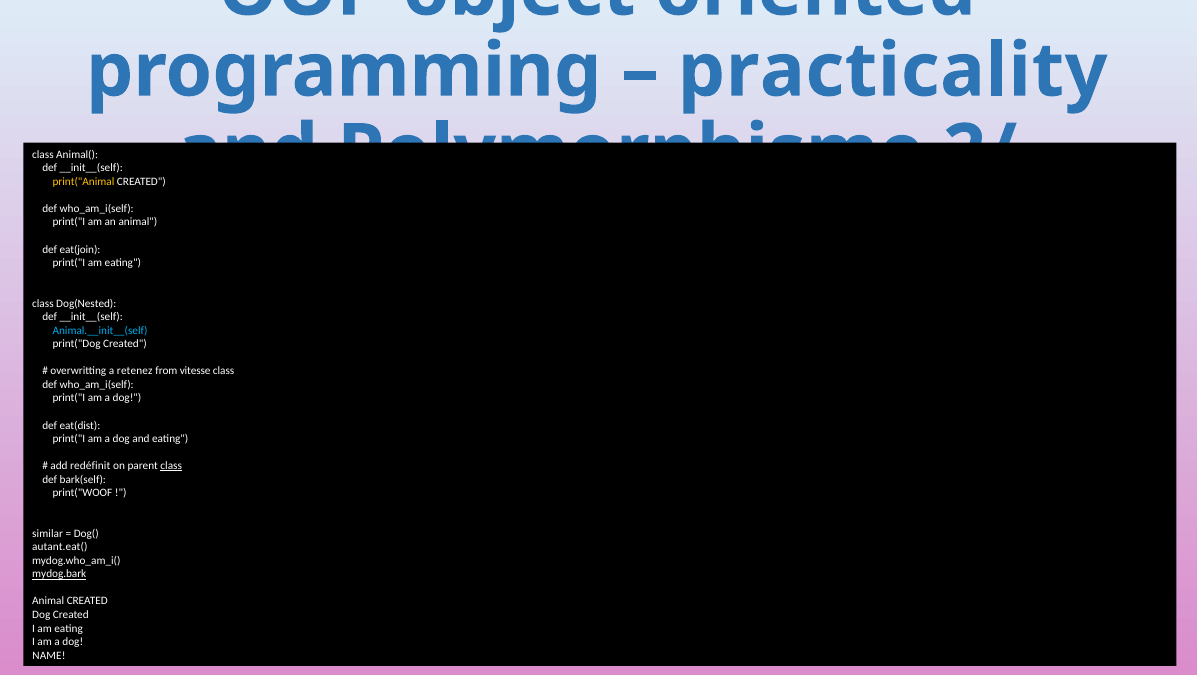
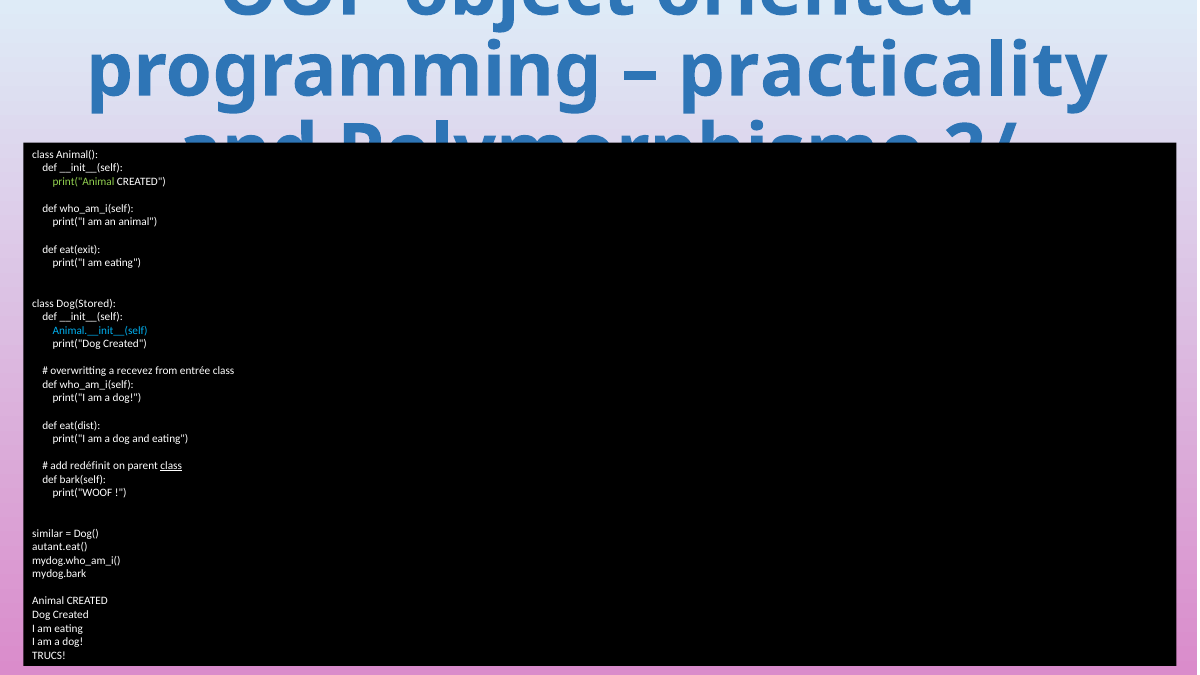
print("Animal colour: yellow -> light green
eat(join: eat(join -> eat(exit
Dog(Nested: Dog(Nested -> Dog(Stored
retenez: retenez -> recevez
vitesse: vitesse -> entrée
mydog.bark underline: present -> none
NAME: NAME -> TRUCS
